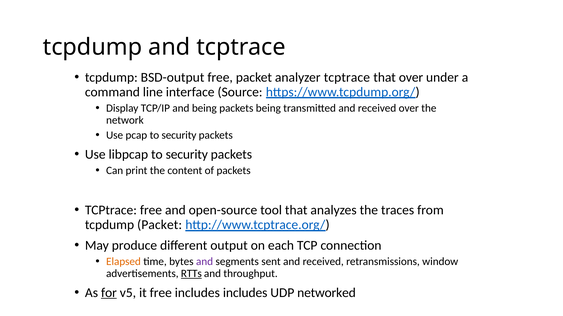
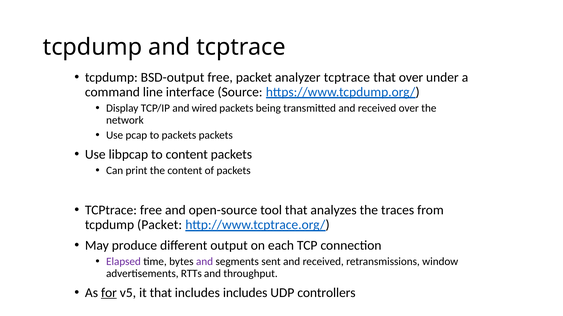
and being: being -> wired
pcap to security: security -> packets
libpcap to security: security -> content
Elapsed colour: orange -> purple
RTTs underline: present -> none
it free: free -> that
networked: networked -> controllers
